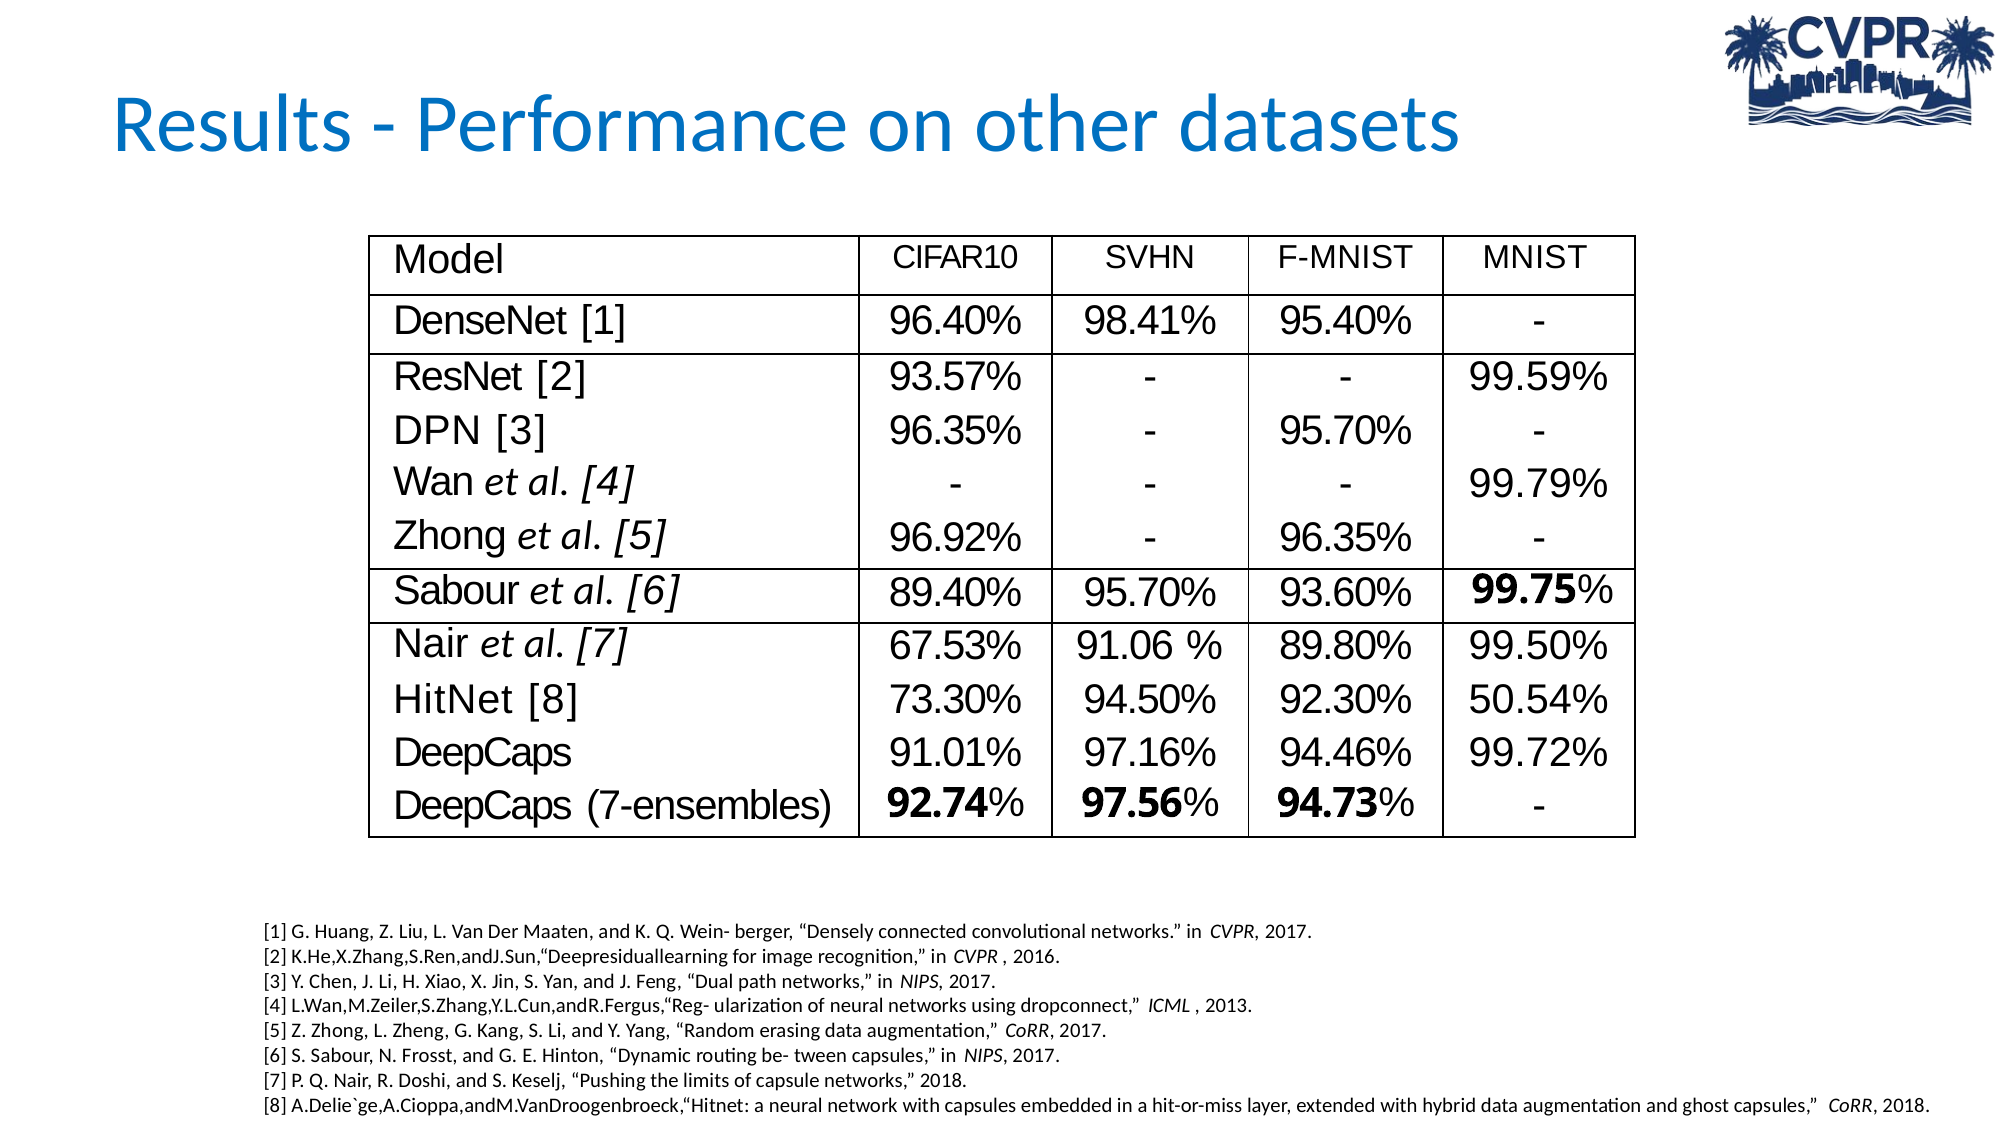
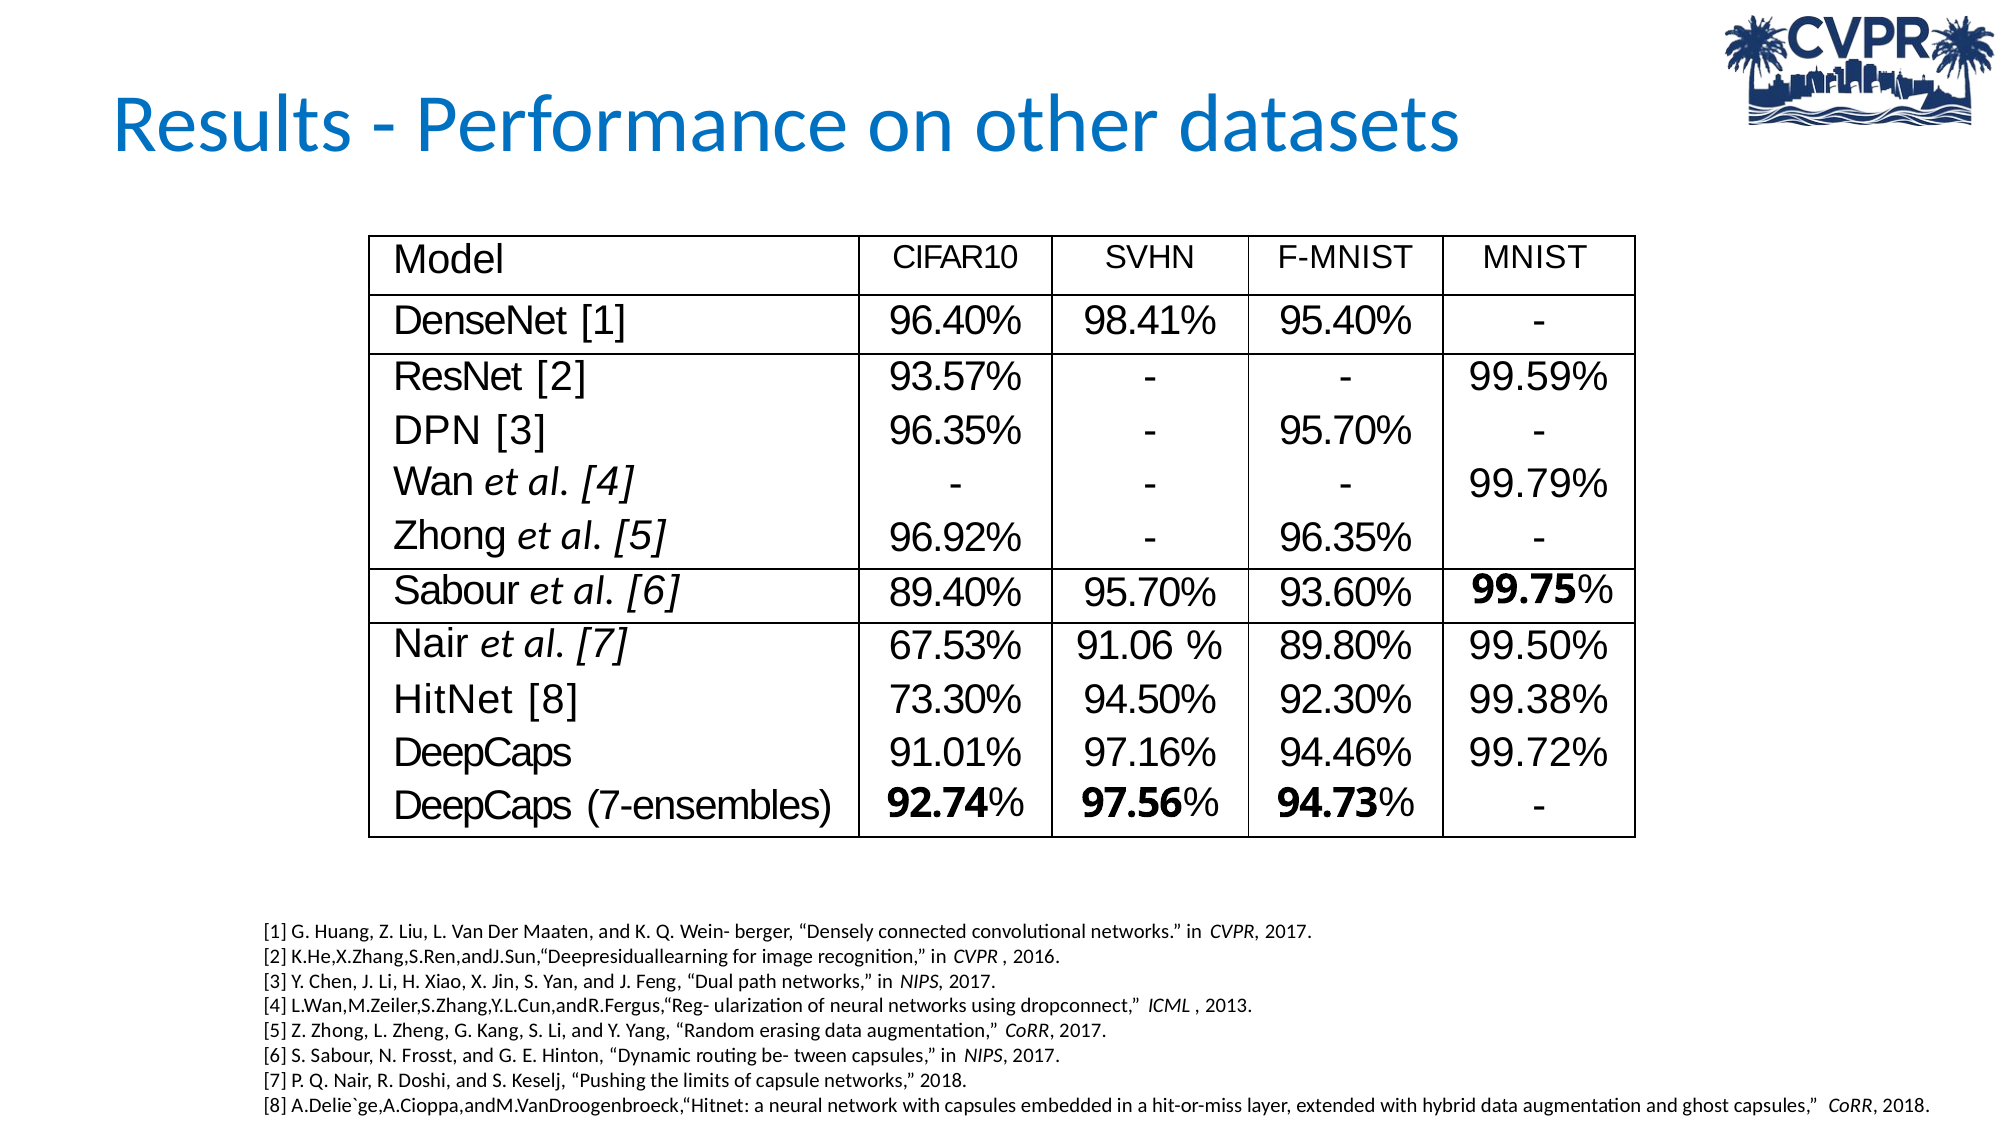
50.54%: 50.54% -> 99.38%
